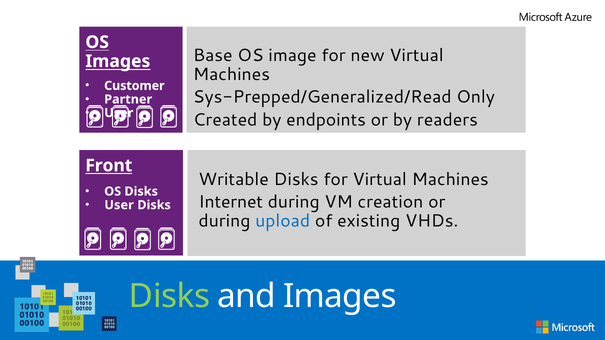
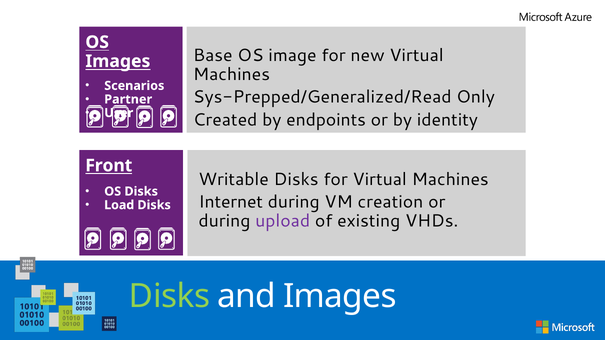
Customer: Customer -> Scenarios
readers: readers -> identity
User at (119, 205): User -> Load
upload colour: blue -> purple
